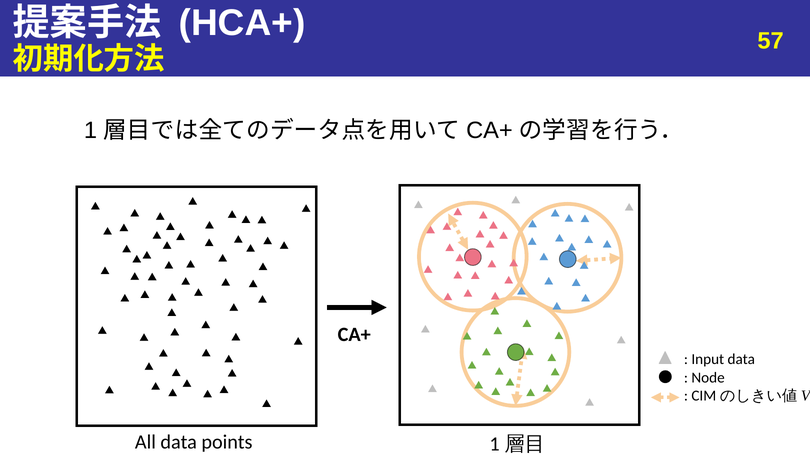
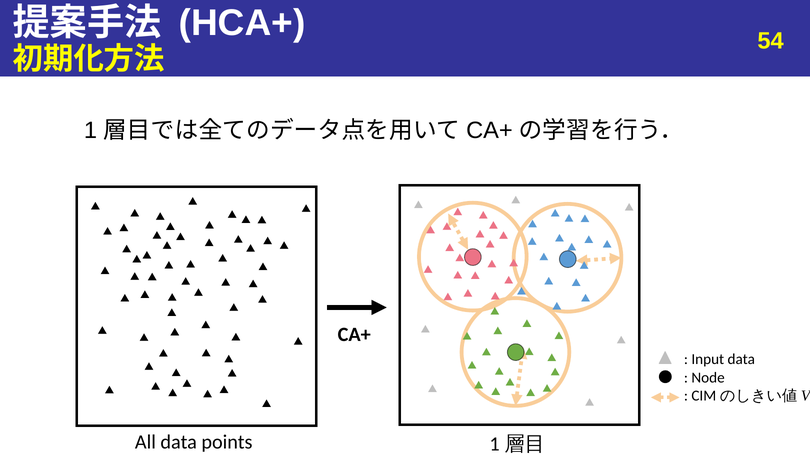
57: 57 -> 54
